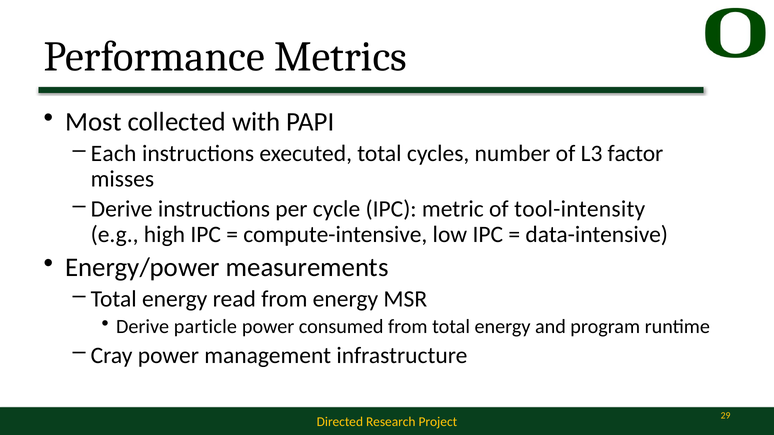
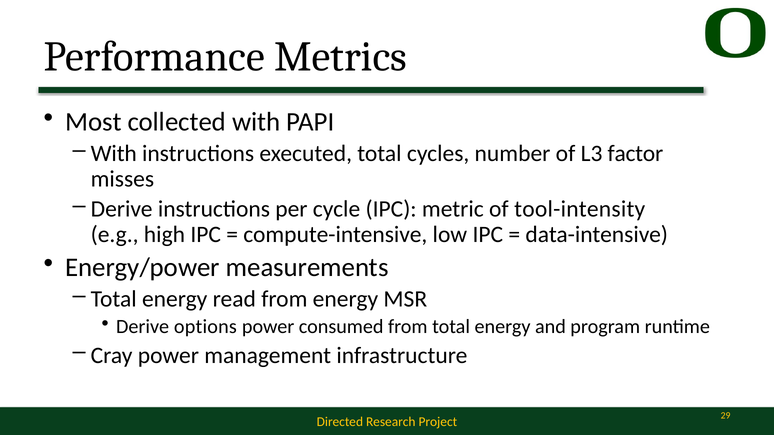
Each at (114, 154): Each -> With
particle: particle -> options
